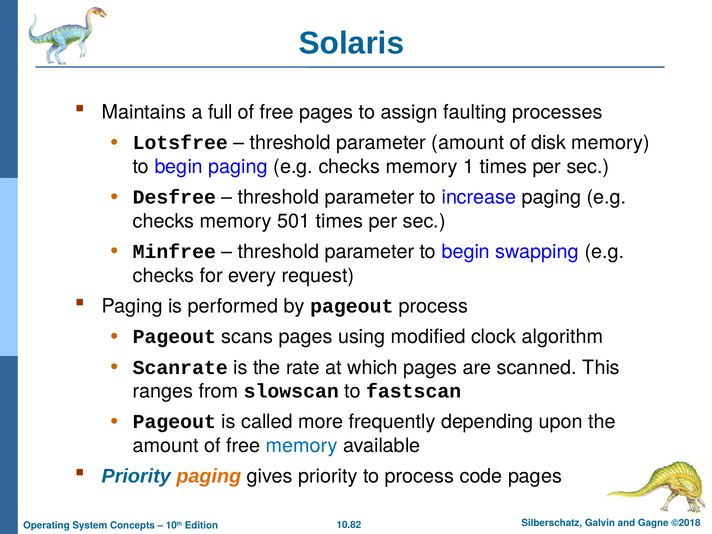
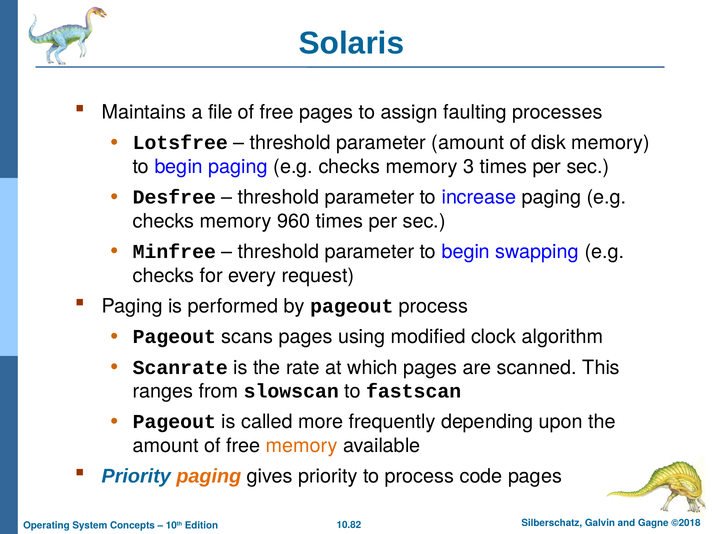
full: full -> file
1: 1 -> 3
501: 501 -> 960
memory at (302, 446) colour: blue -> orange
